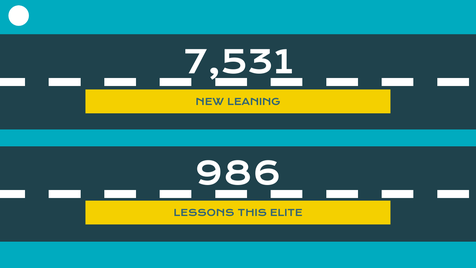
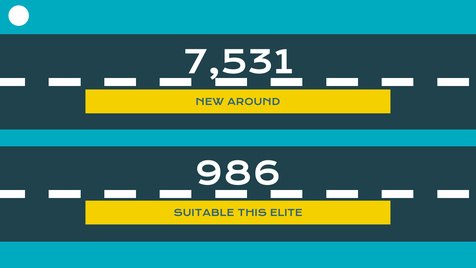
LEANING: LEANING -> AROUND
LESSONS: LESSONS -> SUITABLE
